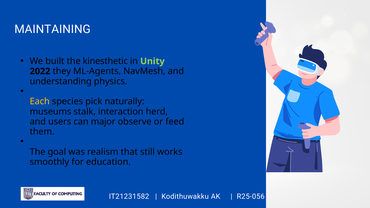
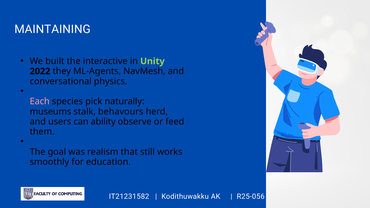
kinesthetic: kinesthetic -> interactive
understanding: understanding -> conversational
Each colour: yellow -> pink
interaction: interaction -> behavours
major: major -> ability
